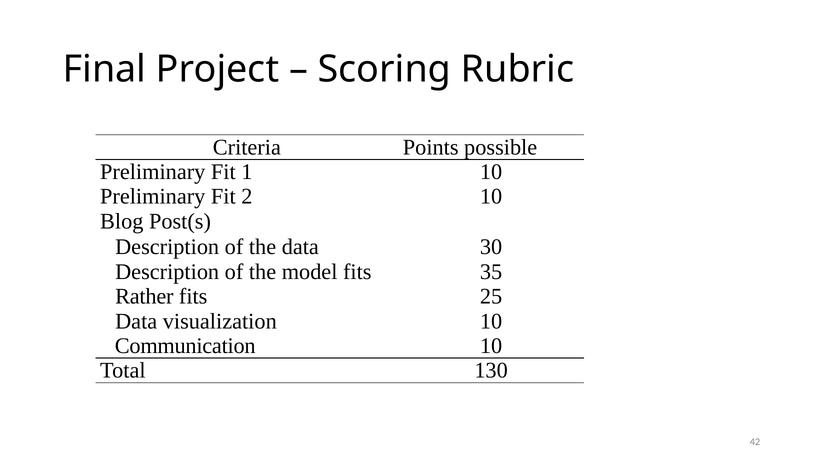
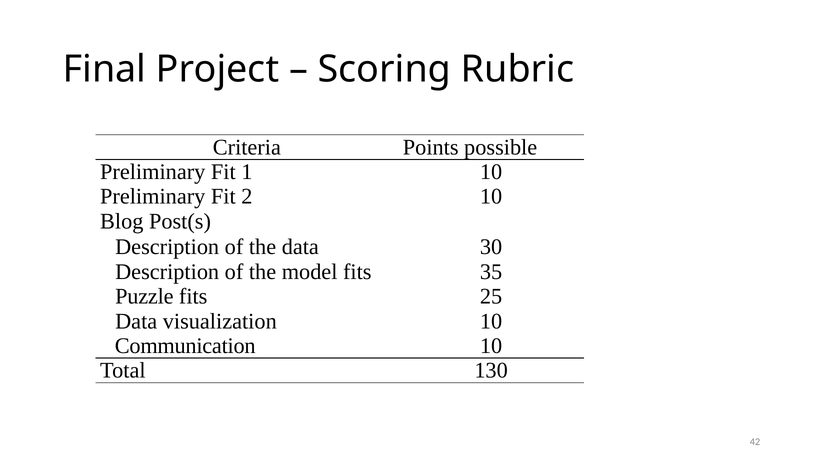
Rather: Rather -> Puzzle
